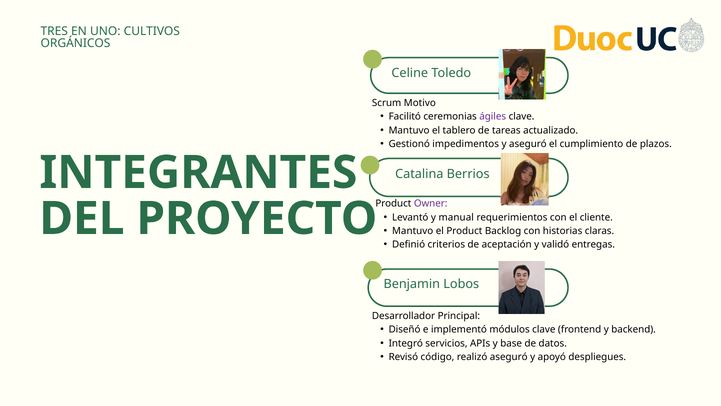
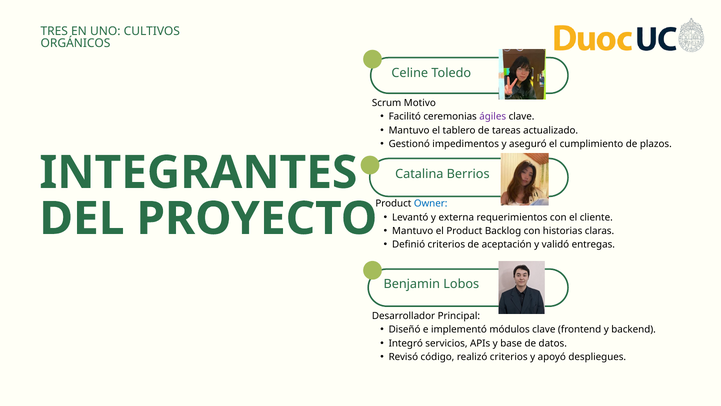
Owner colour: purple -> blue
manual: manual -> externa
realizó aseguró: aseguró -> criterios
